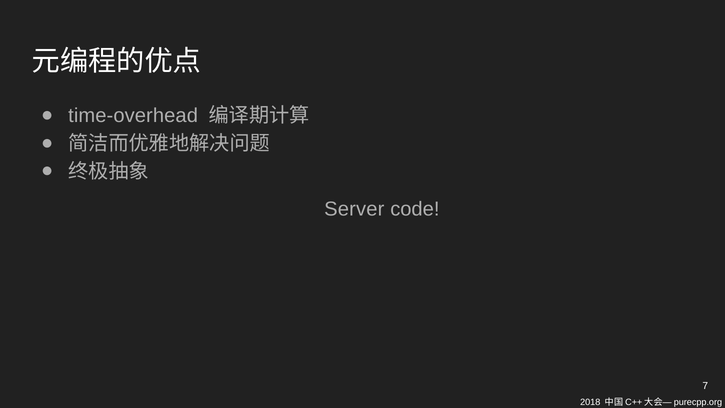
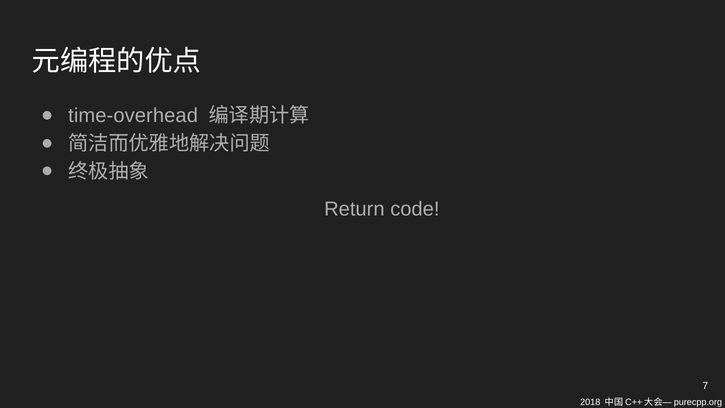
Server: Server -> Return
